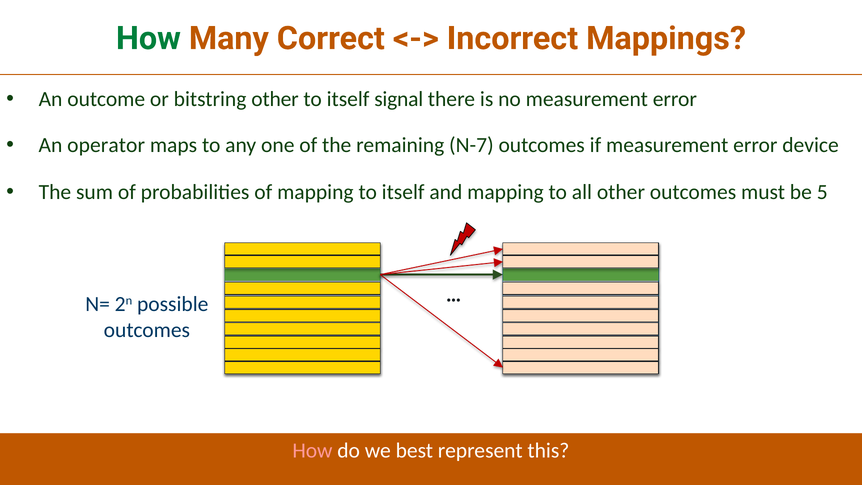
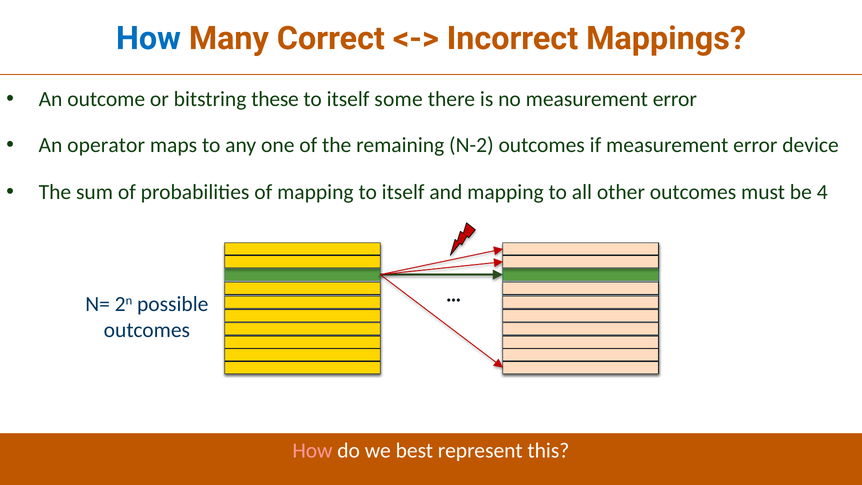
How at (148, 38) colour: green -> blue
bitstring other: other -> these
signal: signal -> some
N-7: N-7 -> N-2
5: 5 -> 4
